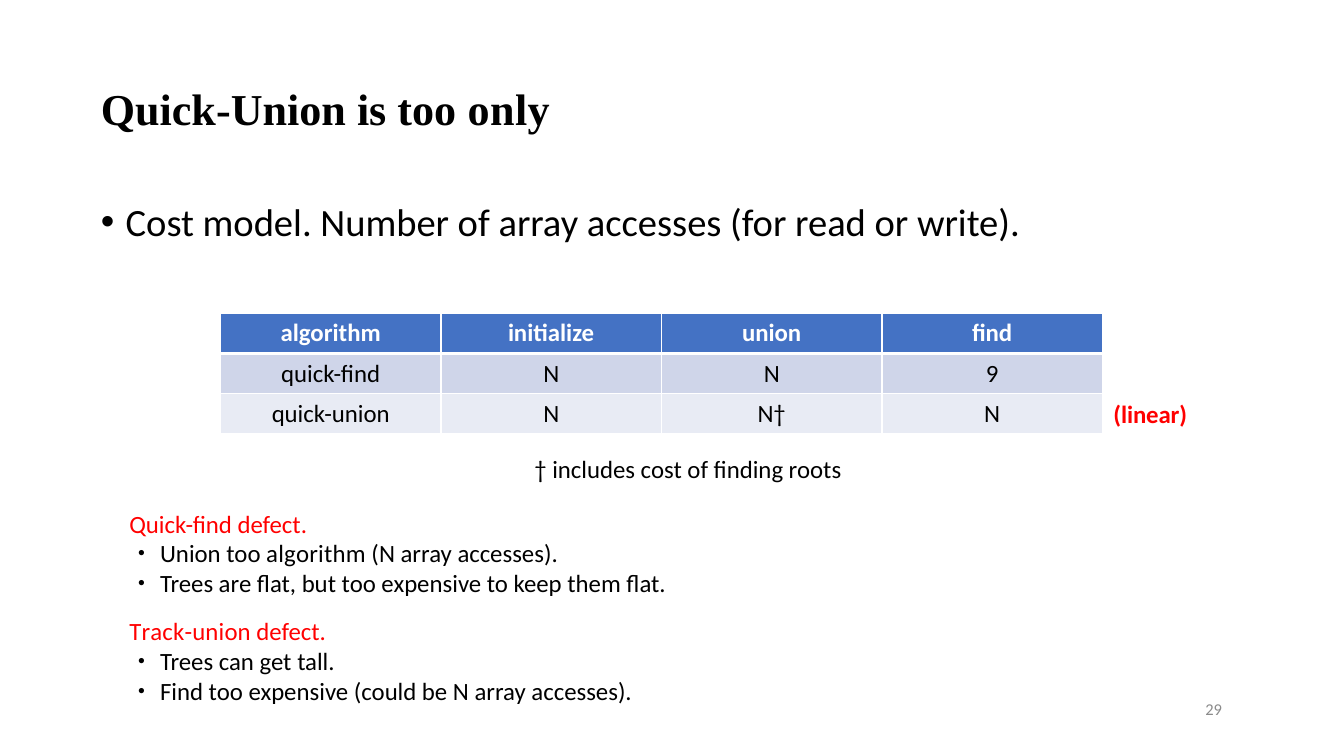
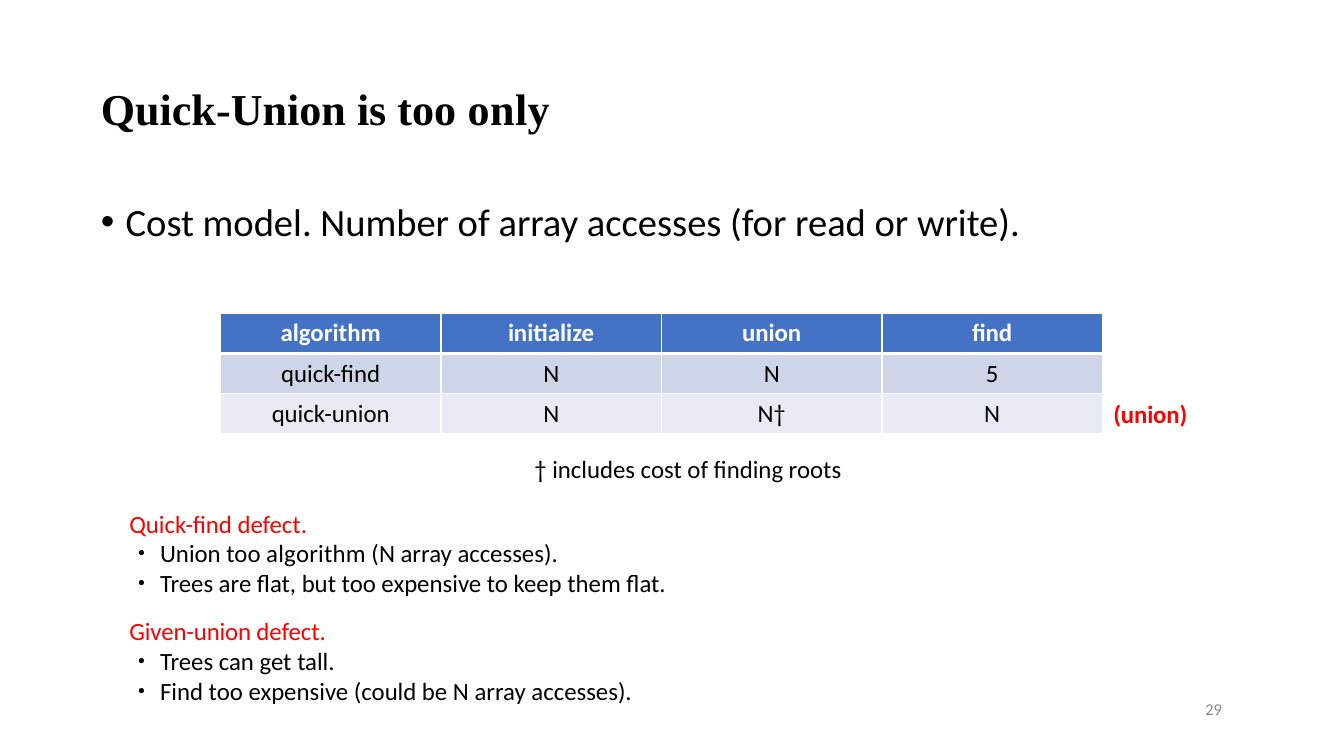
9: 9 -> 5
linear at (1150, 415): linear -> union
Track-union: Track-union -> Given-union
